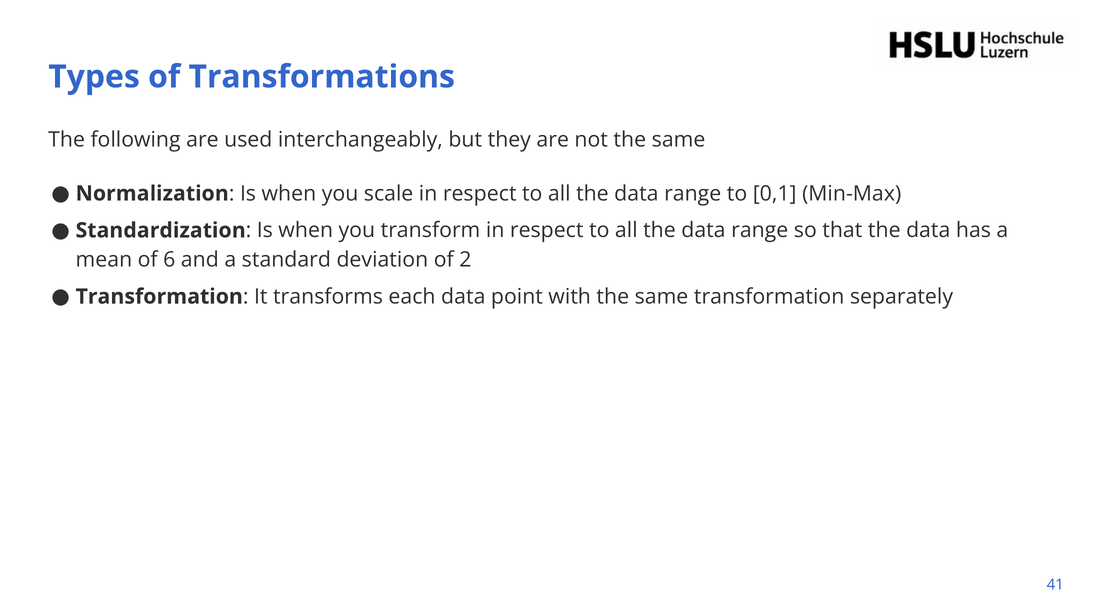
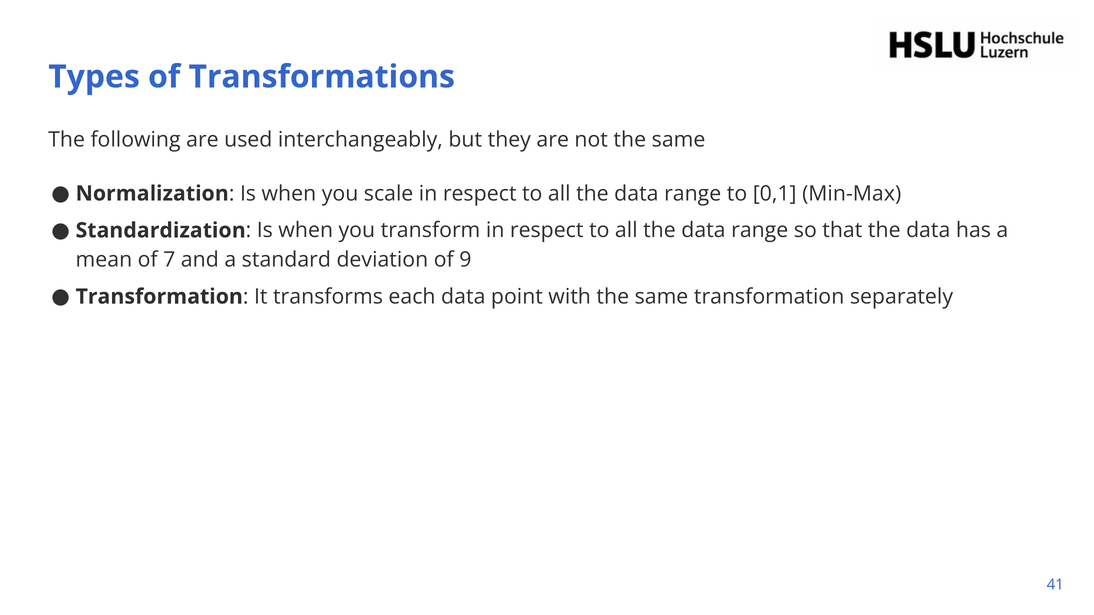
6: 6 -> 7
2: 2 -> 9
